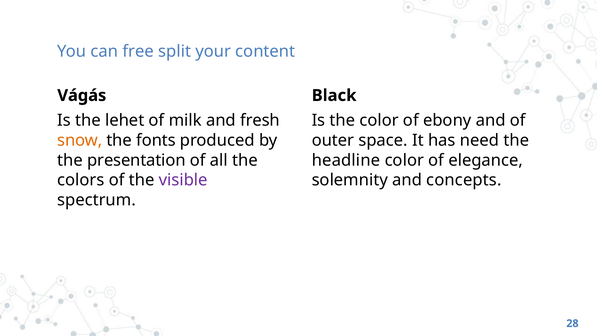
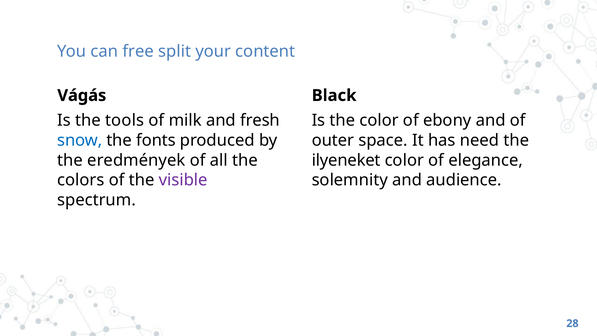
lehet: lehet -> tools
snow colour: orange -> blue
presentation: presentation -> eredmények
headline: headline -> ilyeneket
concepts: concepts -> audience
